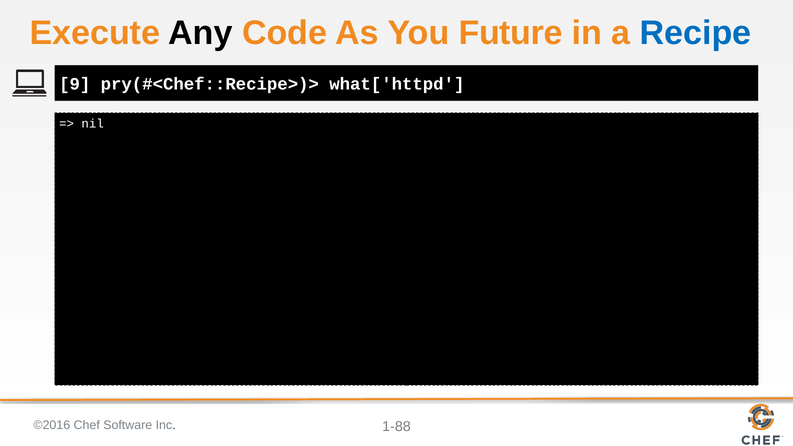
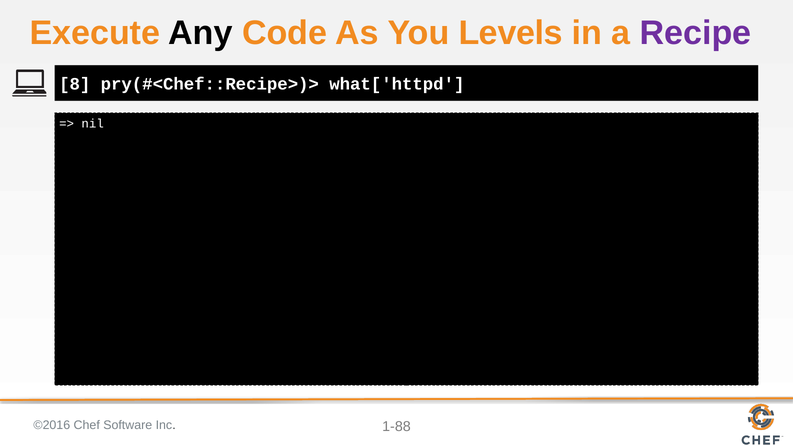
Future: Future -> Levels
Recipe colour: blue -> purple
9: 9 -> 8
